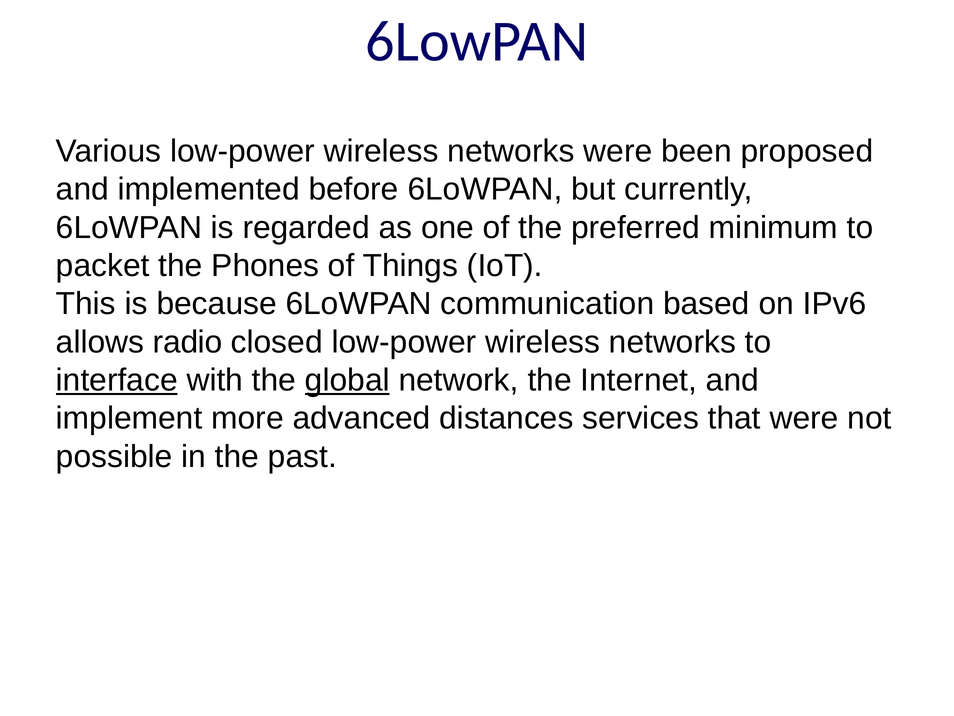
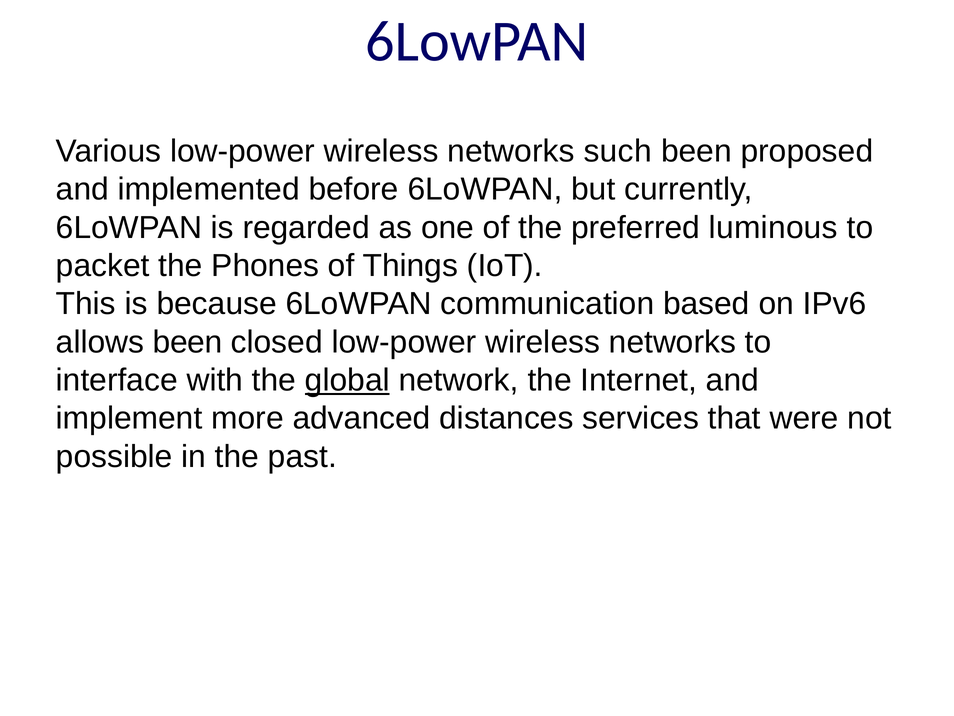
networks were: were -> such
minimum: minimum -> luminous
allows radio: radio -> been
interface underline: present -> none
